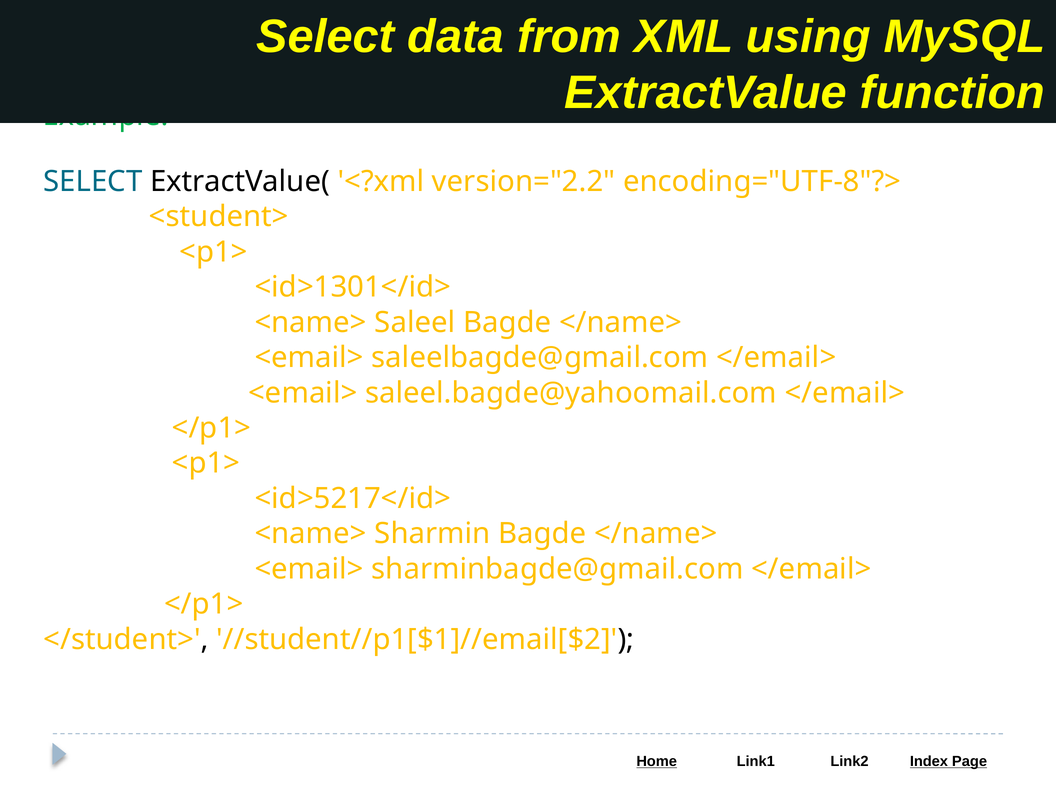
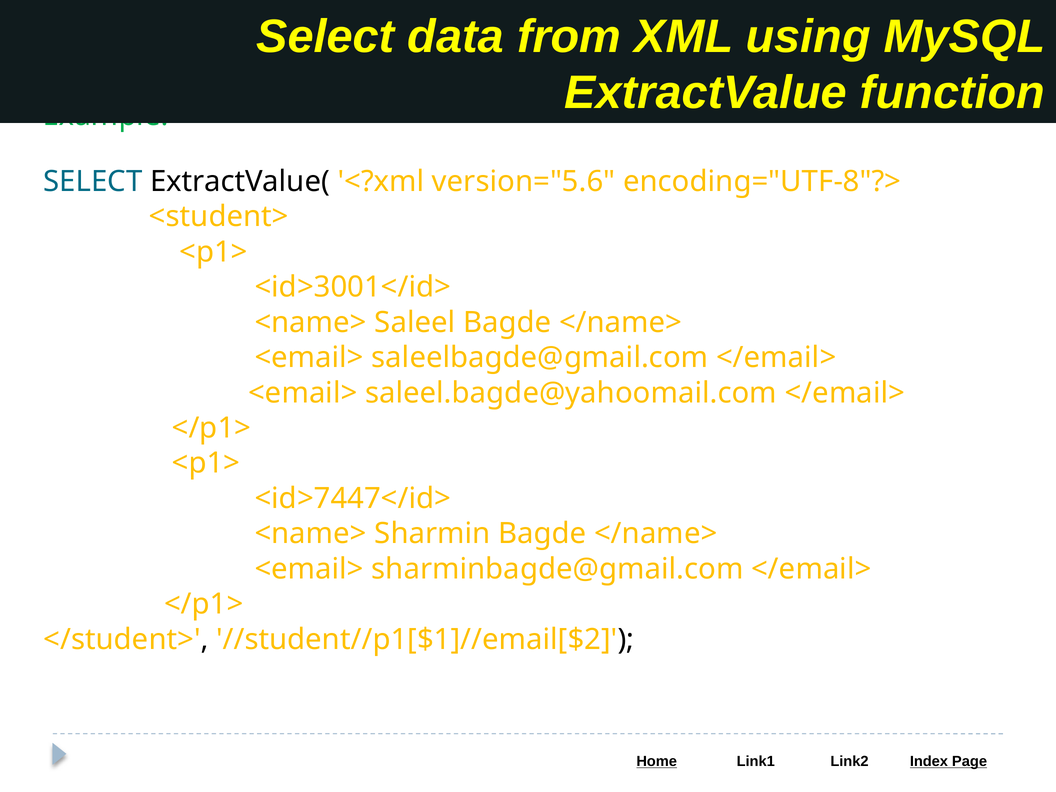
version="2.2: version="2.2 -> version="5.6
<id>1301</id>: <id>1301</id> -> <id>3001</id>
<id>5217</id>: <id>5217</id> -> <id>7447</id>
